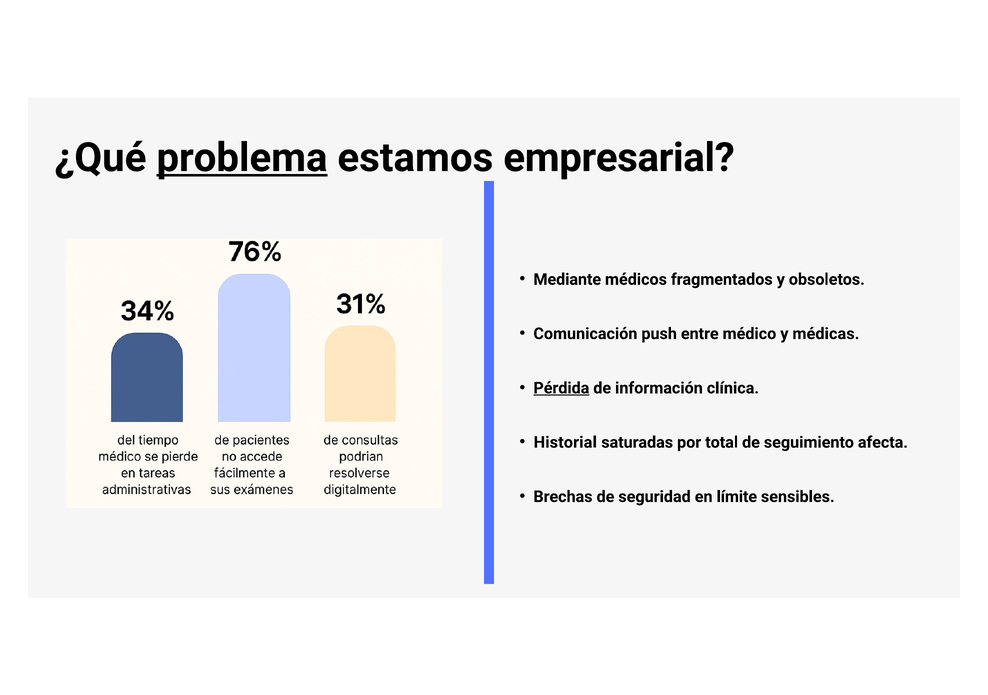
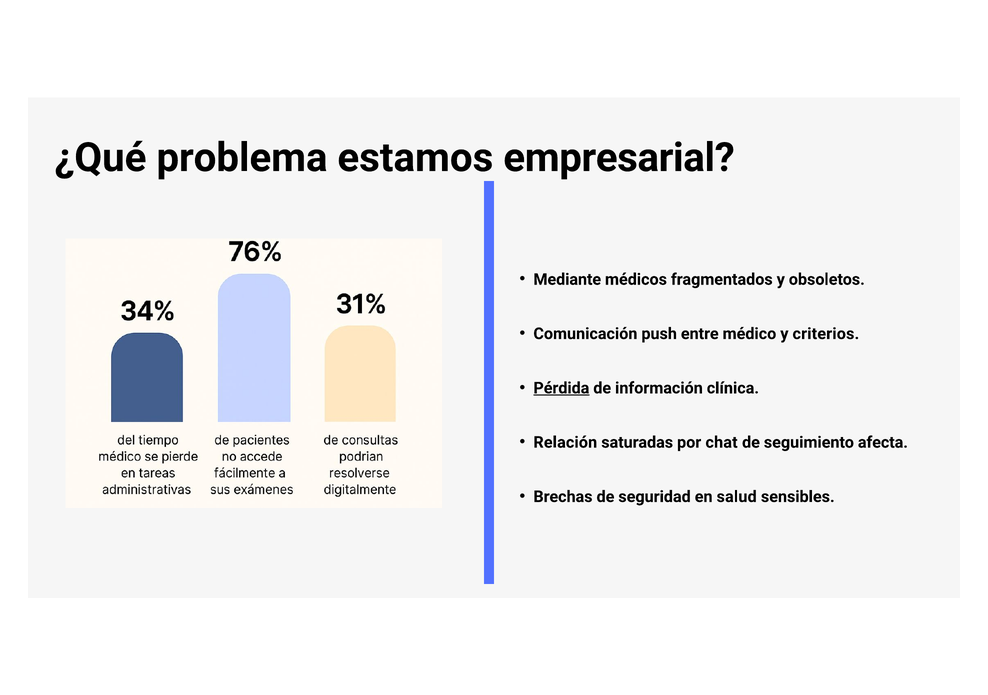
problema underline: present -> none
médicas: médicas -> criterios
Historial: Historial -> Relación
total: total -> chat
límite: límite -> salud
